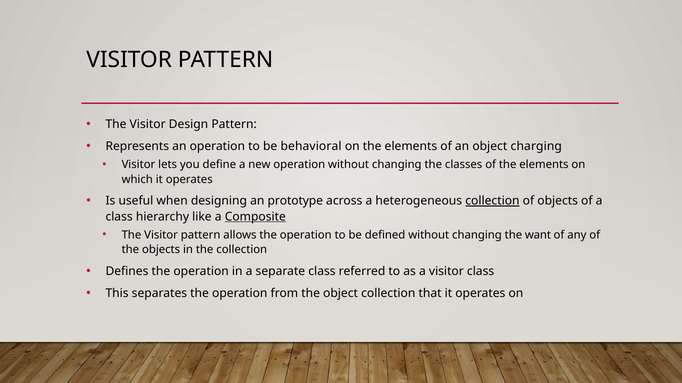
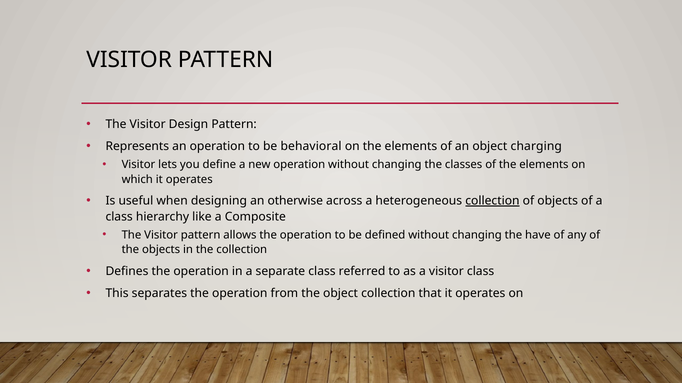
prototype: prototype -> otherwise
Composite underline: present -> none
want: want -> have
